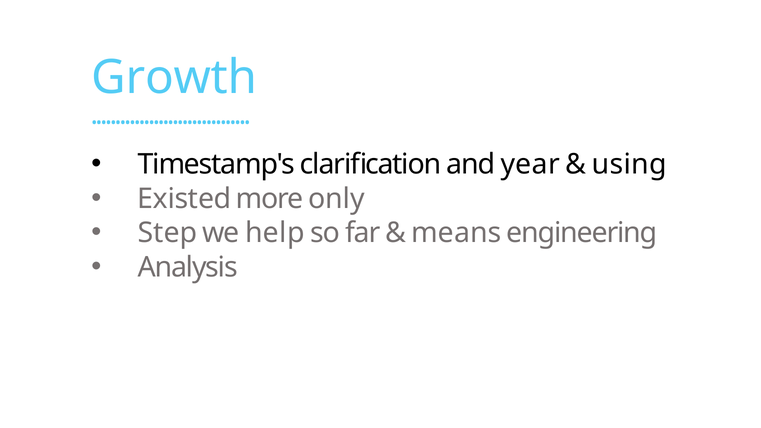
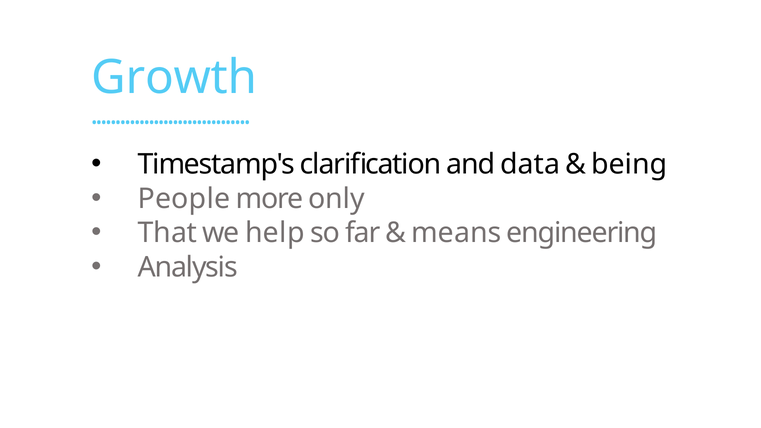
year: year -> data
using: using -> being
Existed: Existed -> People
Step: Step -> That
